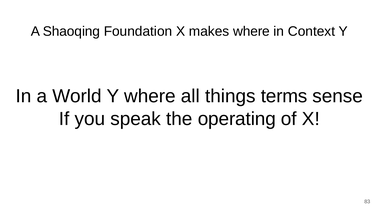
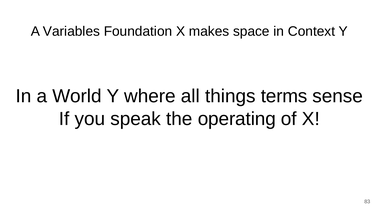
A Shaoqing: Shaoqing -> Variables
makes where: where -> space
